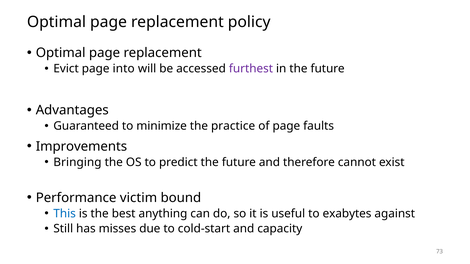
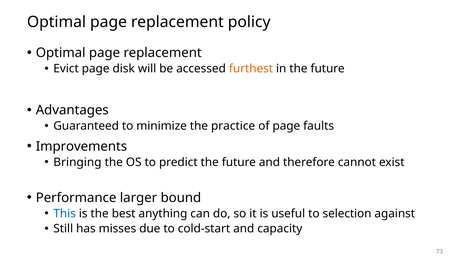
into: into -> disk
furthest colour: purple -> orange
victim: victim -> larger
exabytes: exabytes -> selection
